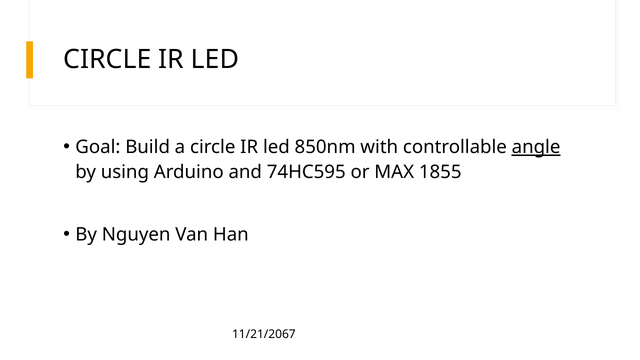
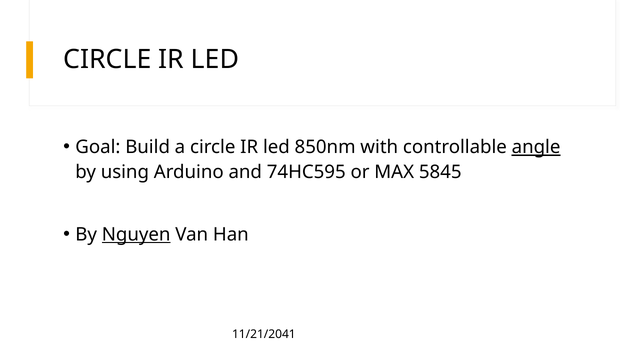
1855: 1855 -> 5845
Nguyen underline: none -> present
11/21/2067: 11/21/2067 -> 11/21/2041
